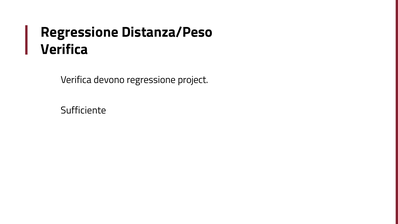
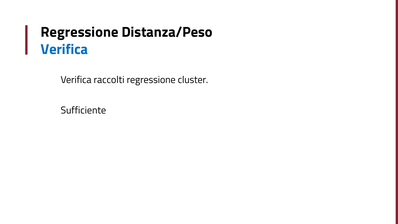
Verifica at (64, 49) colour: black -> blue
devono: devono -> raccolti
project: project -> cluster
